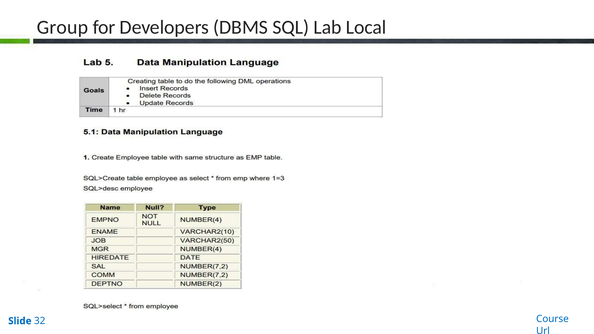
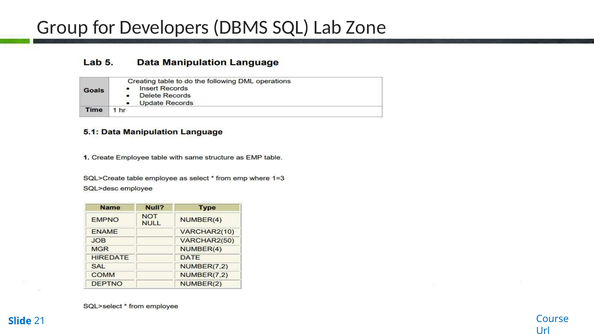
Local: Local -> Zone
32: 32 -> 21
